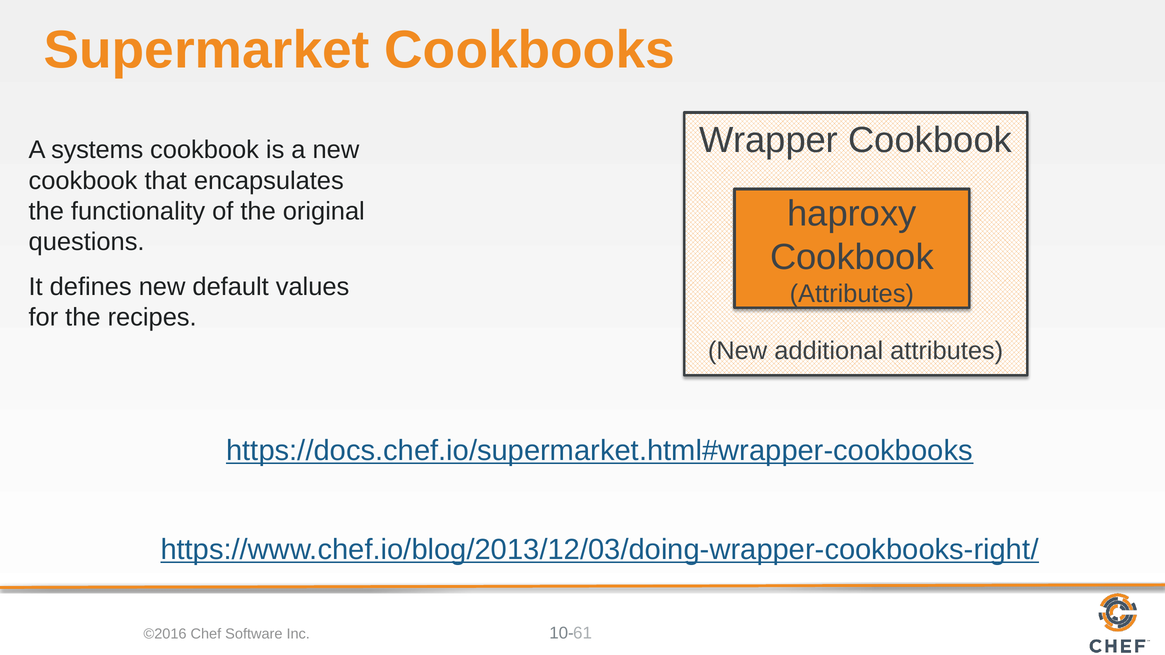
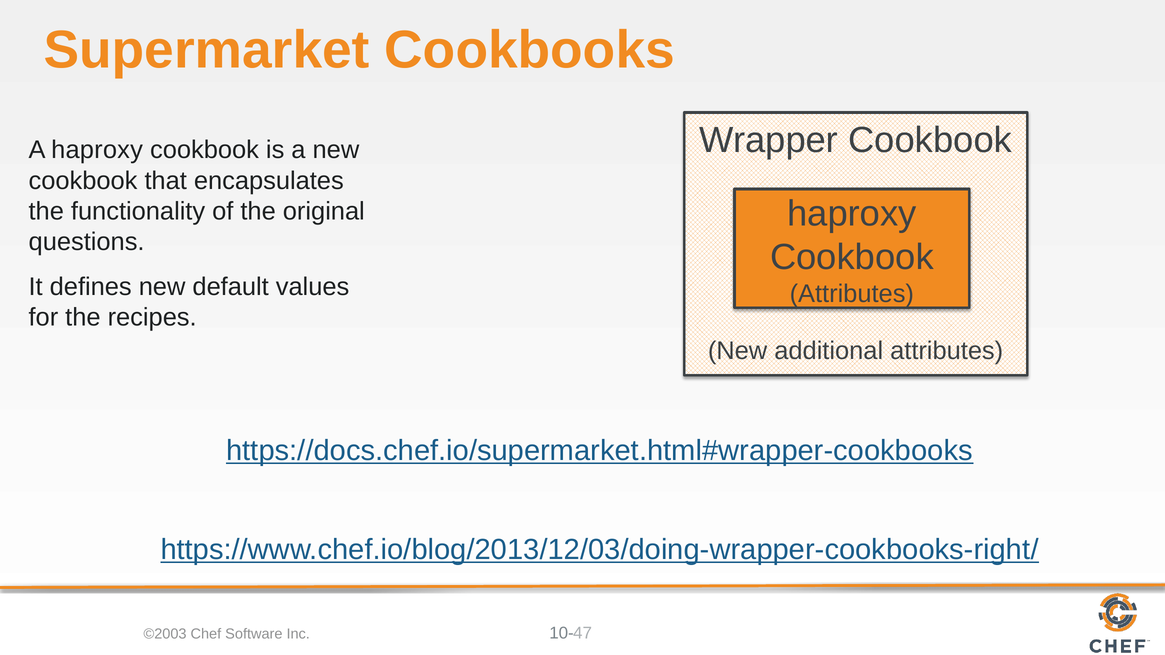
A systems: systems -> haproxy
©2016: ©2016 -> ©2003
61: 61 -> 47
